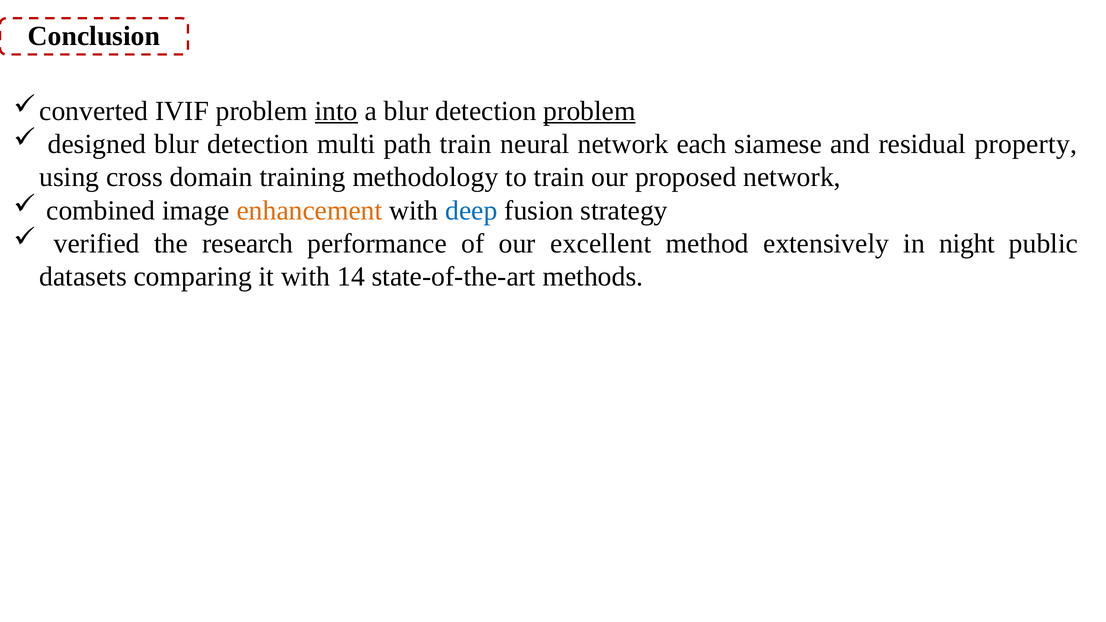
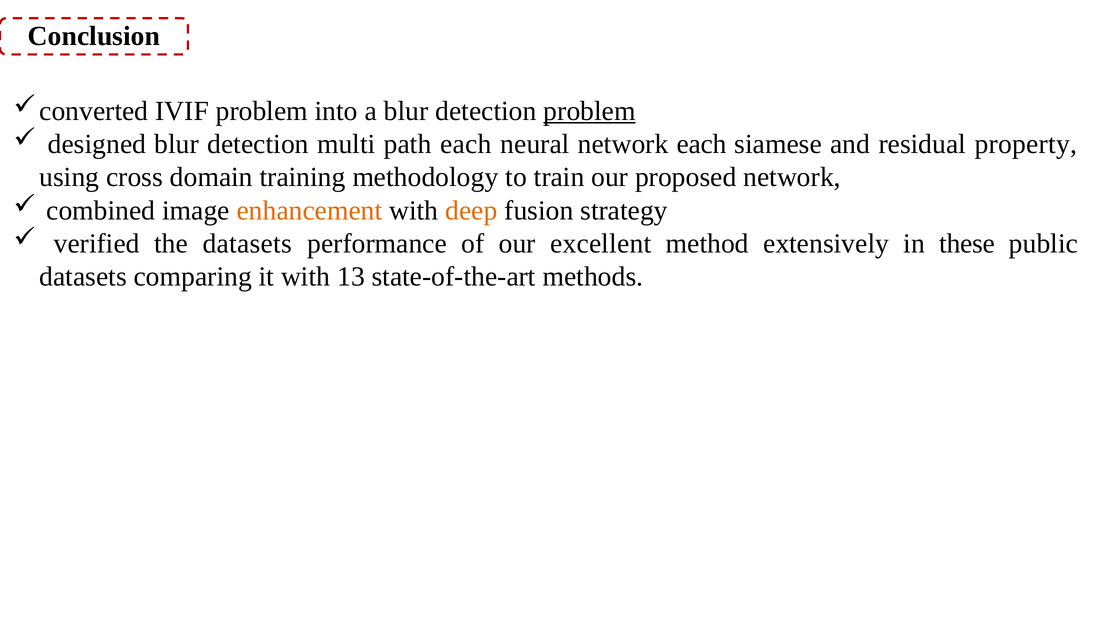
into underline: present -> none
path train: train -> each
deep colour: blue -> orange
the research: research -> datasets
night: night -> these
14: 14 -> 13
